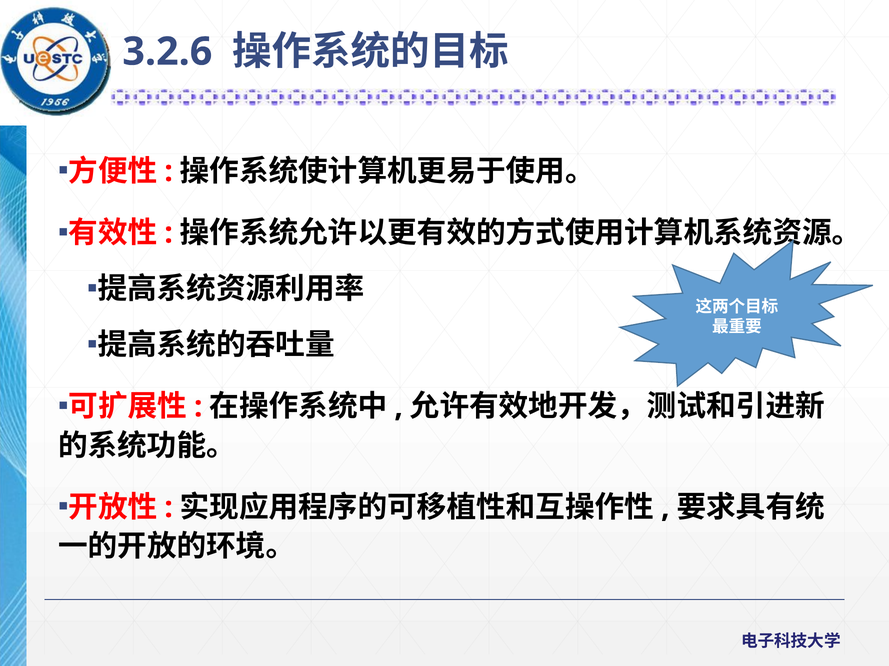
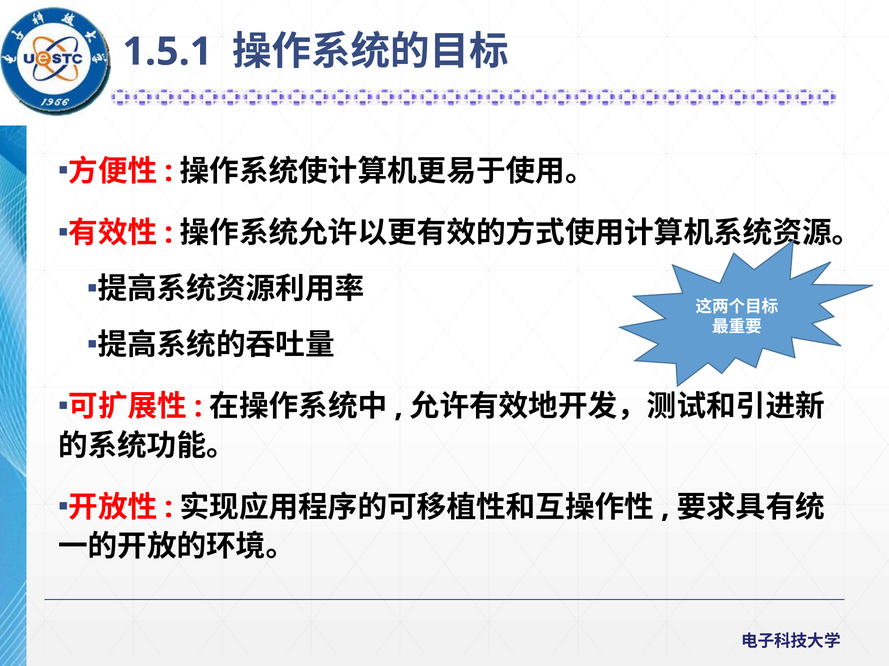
3.2.6: 3.2.6 -> 1.5.1
